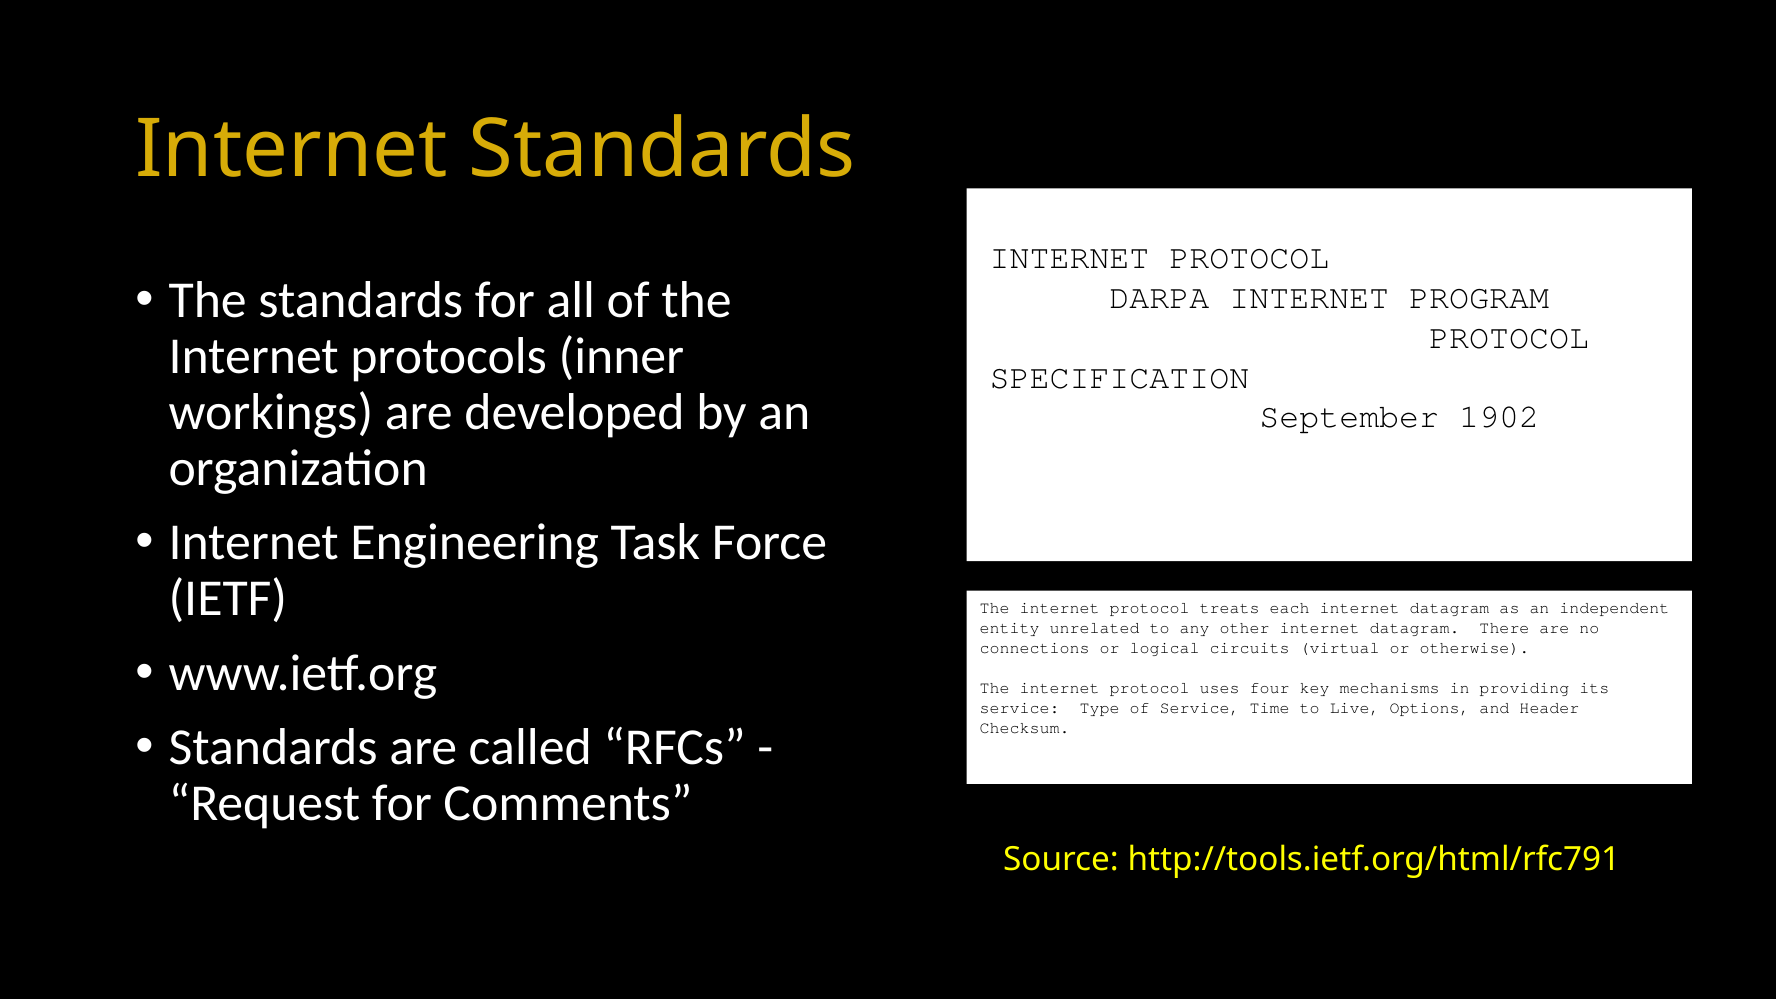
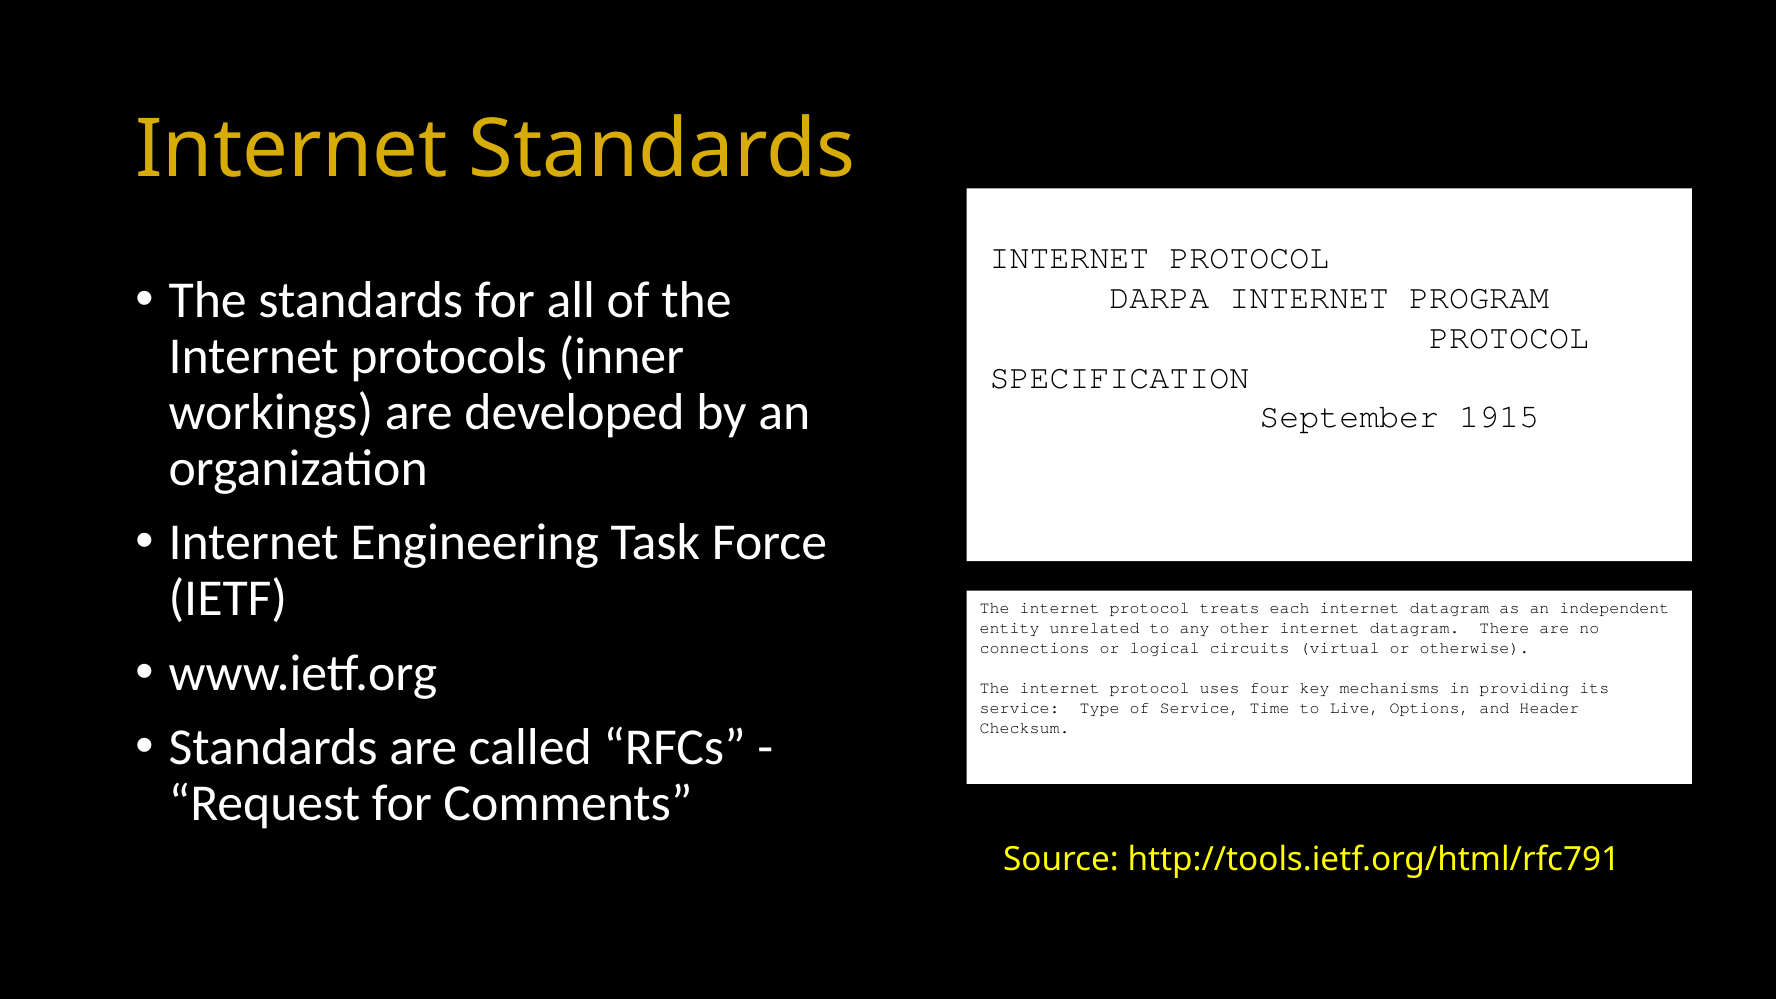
1902: 1902 -> 1915
